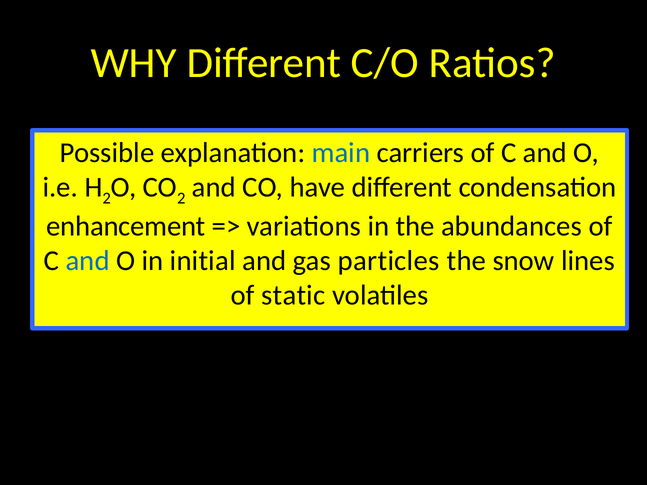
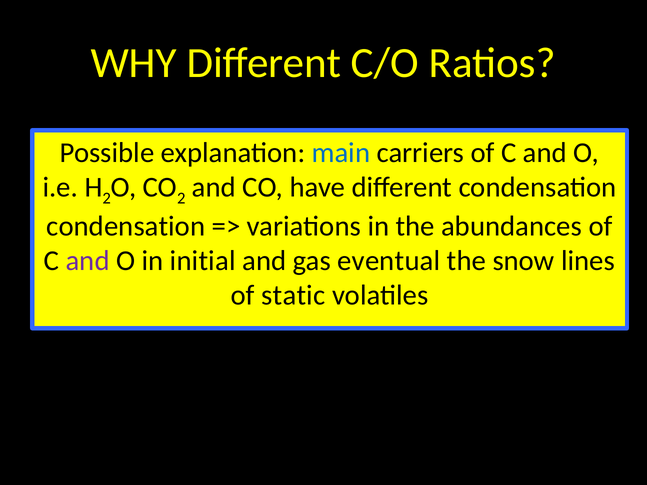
enhancement at (126, 226): enhancement -> condensation
and at (88, 261) colour: blue -> purple
particles: particles -> eventual
